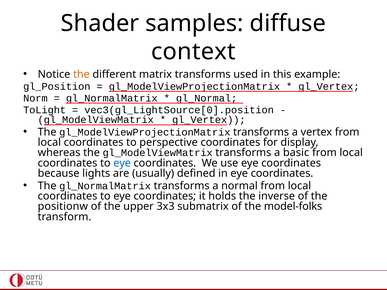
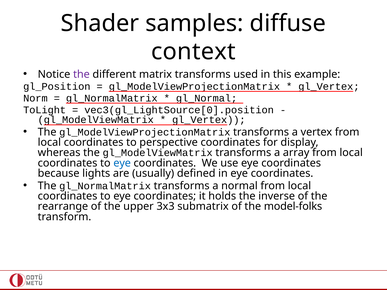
the at (81, 74) colour: orange -> purple
basic: basic -> array
positionw: positionw -> rearrange
